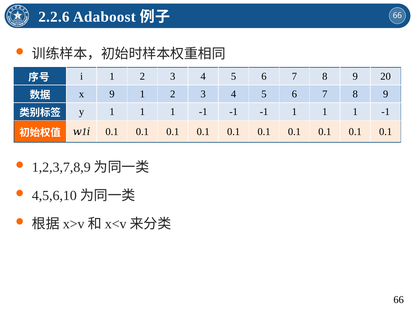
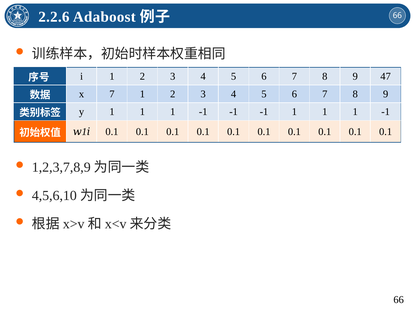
20: 20 -> 47
x 9: 9 -> 7
